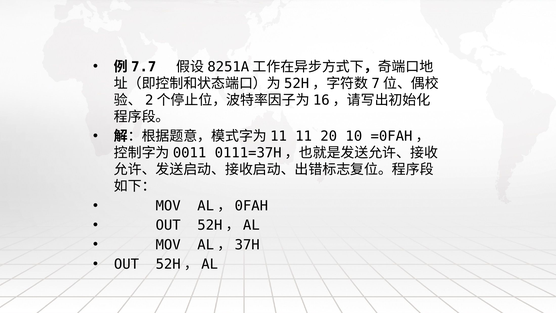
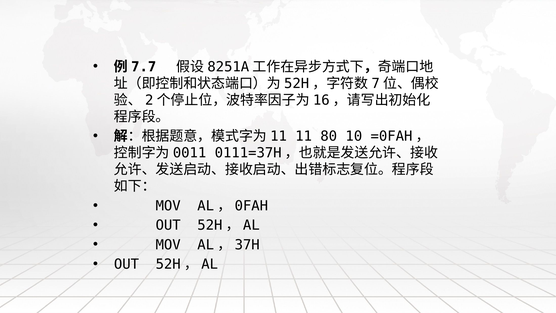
20: 20 -> 80
